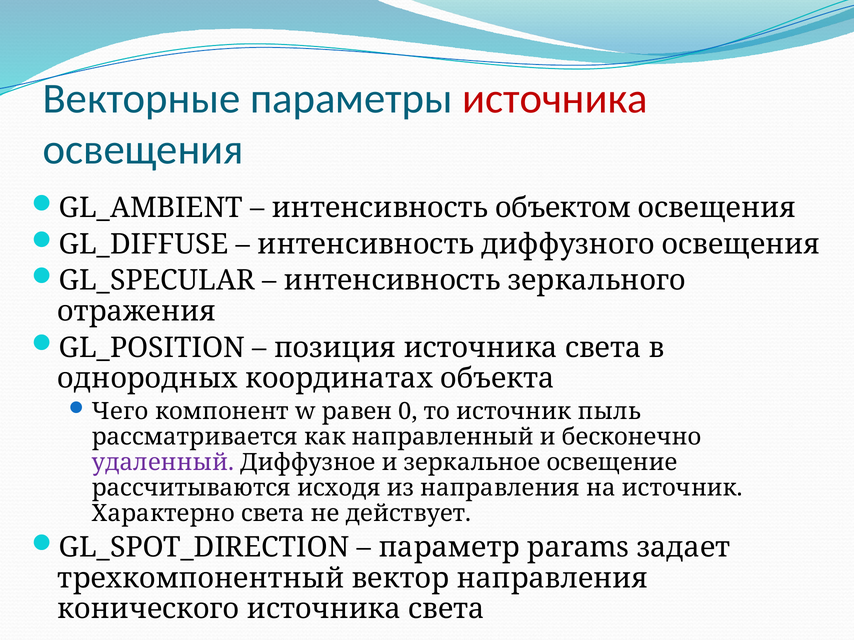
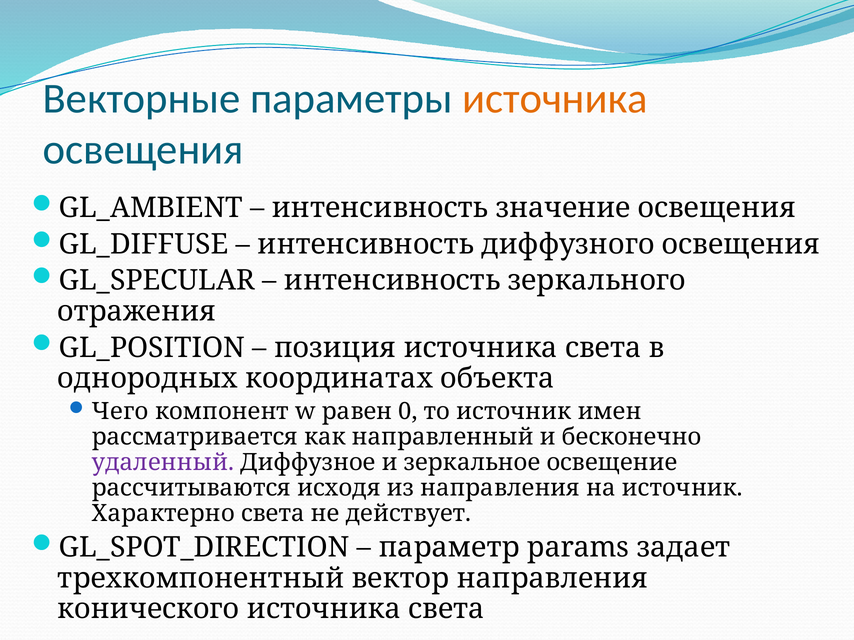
источника at (555, 99) colour: red -> orange
объектом: объектом -> значение
пыль: пыль -> имен
